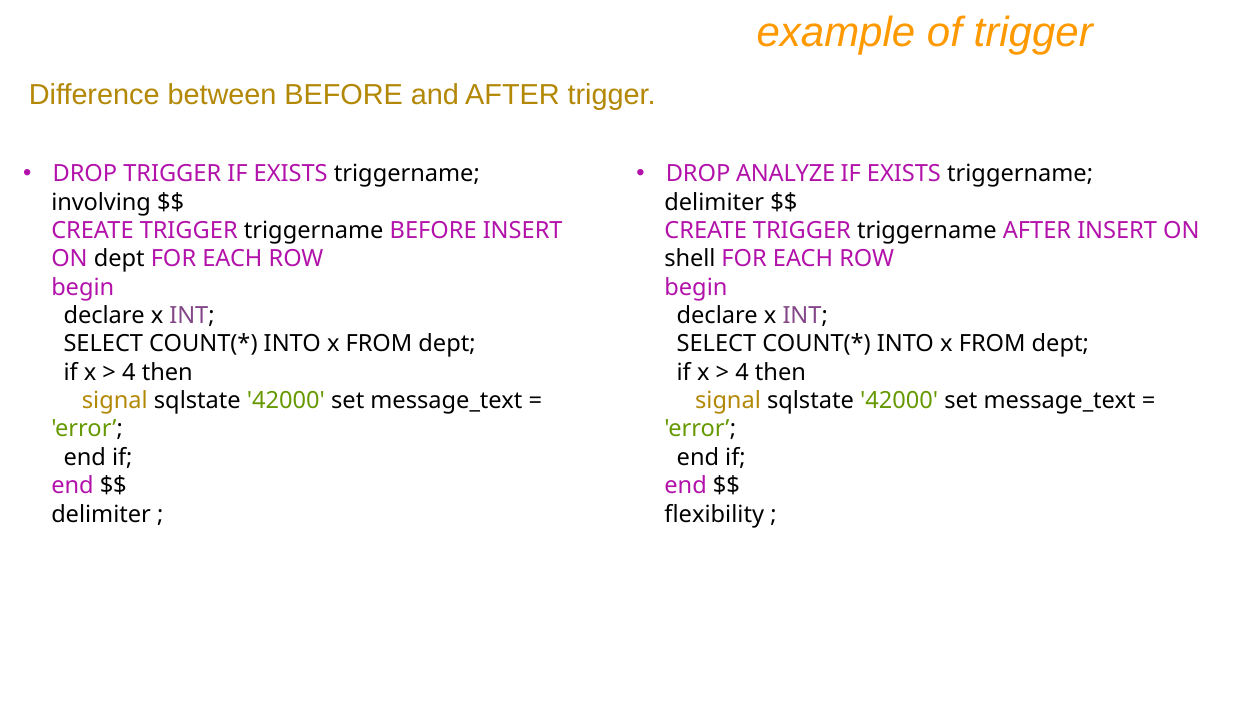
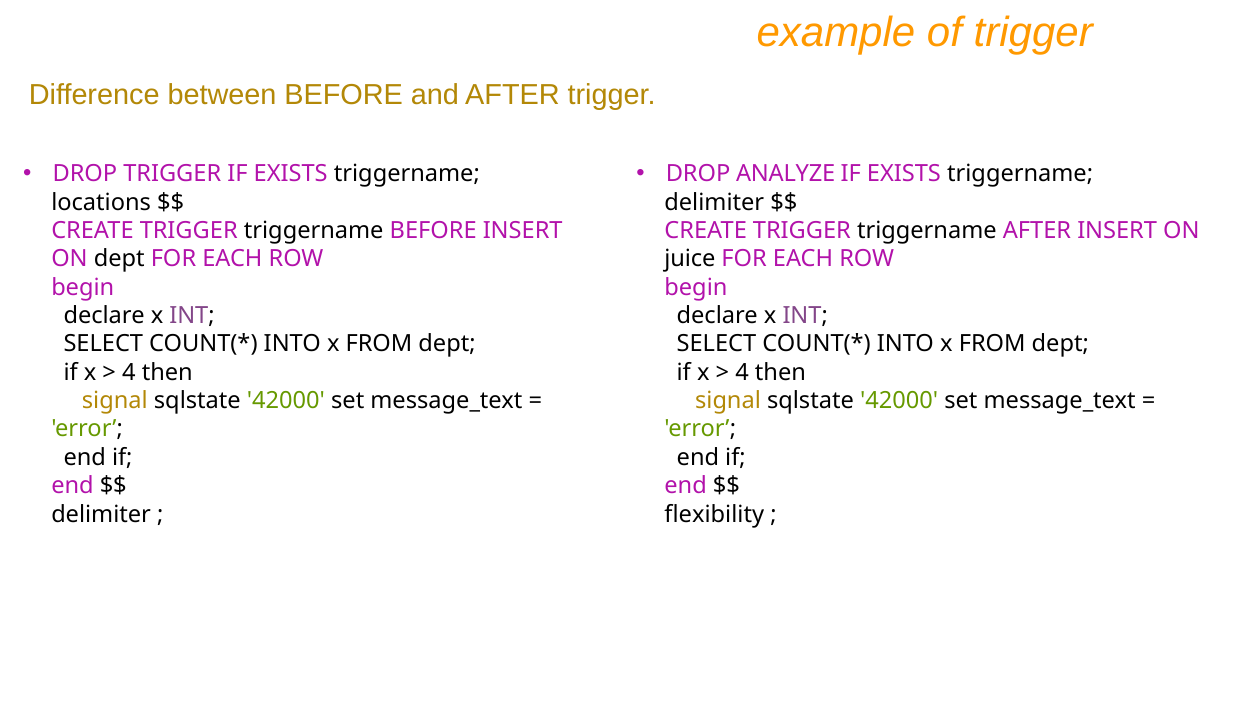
involving: involving -> locations
shell: shell -> juice
